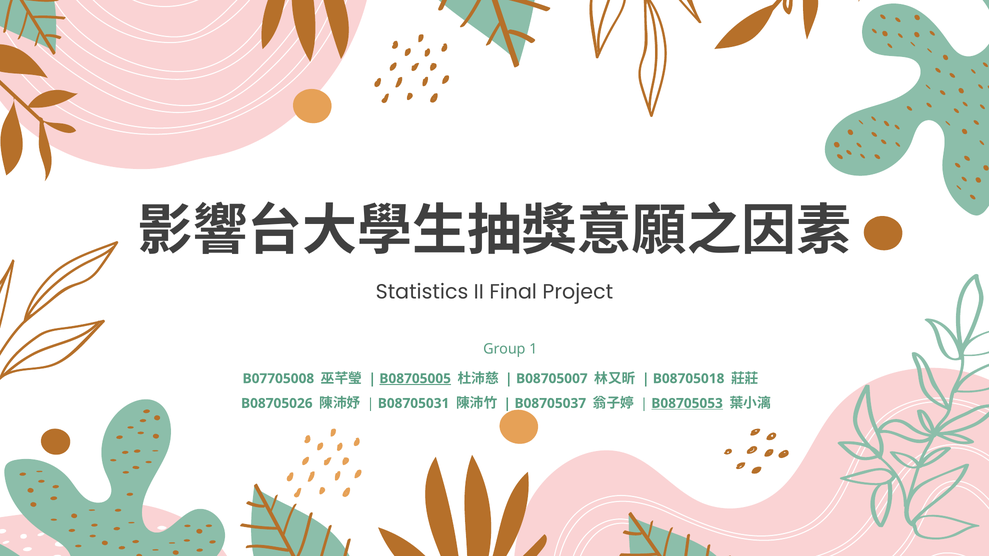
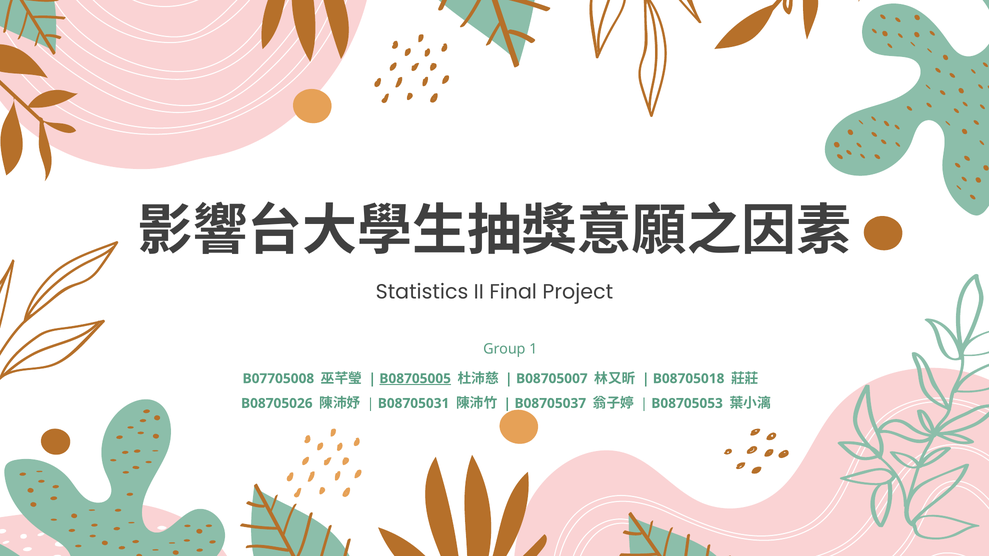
B08705053 underline: present -> none
